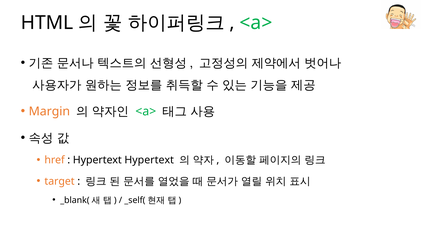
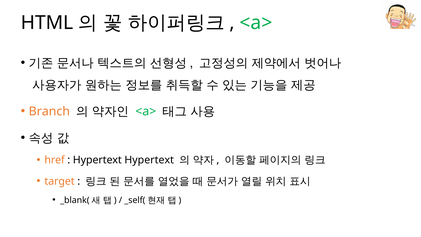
Margin: Margin -> Branch
